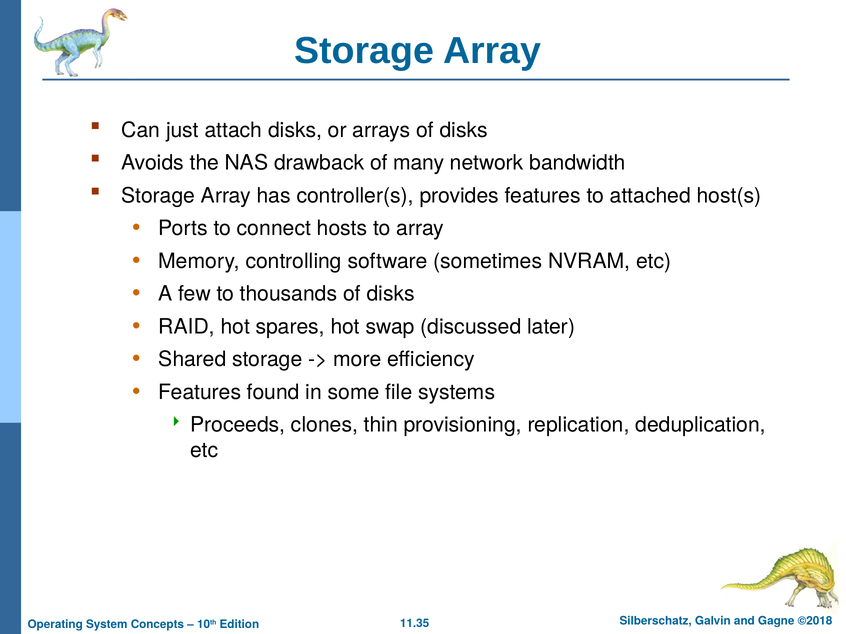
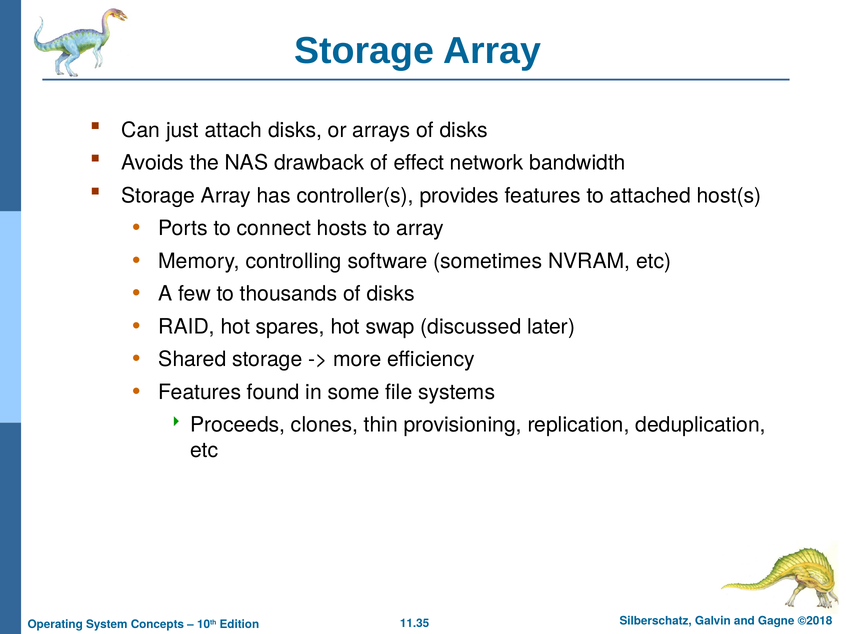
many: many -> effect
